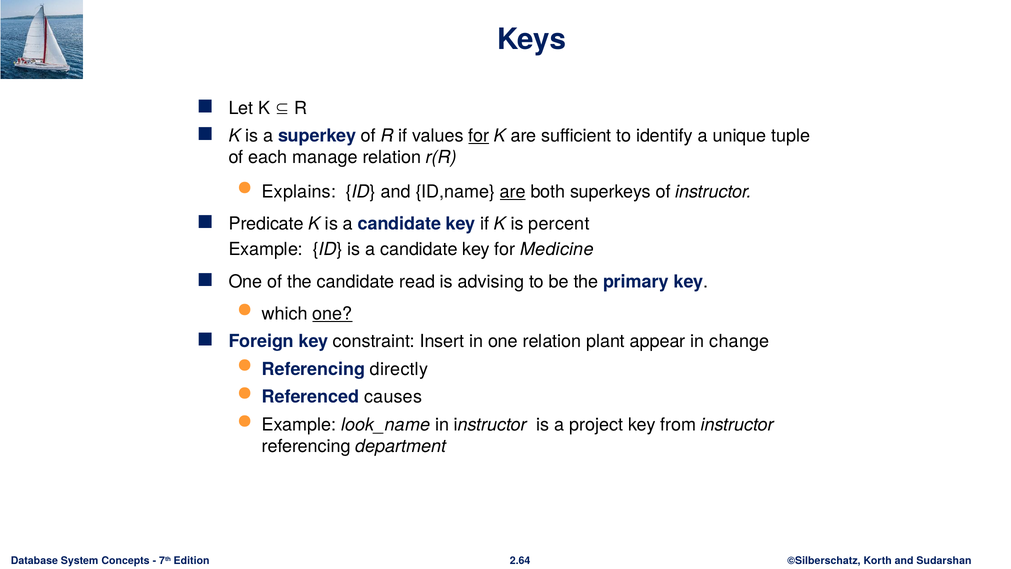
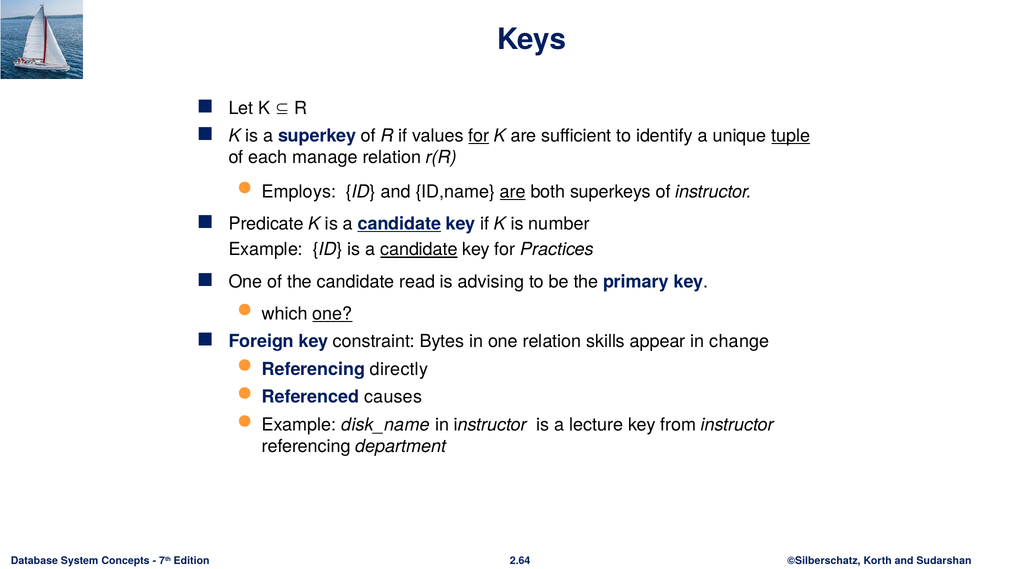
tuple underline: none -> present
Explains: Explains -> Employs
candidate at (399, 224) underline: none -> present
percent: percent -> number
candidate at (419, 249) underline: none -> present
Medicine: Medicine -> Practices
Insert: Insert -> Bytes
plant: plant -> skills
look_name: look_name -> disk_name
project: project -> lecture
